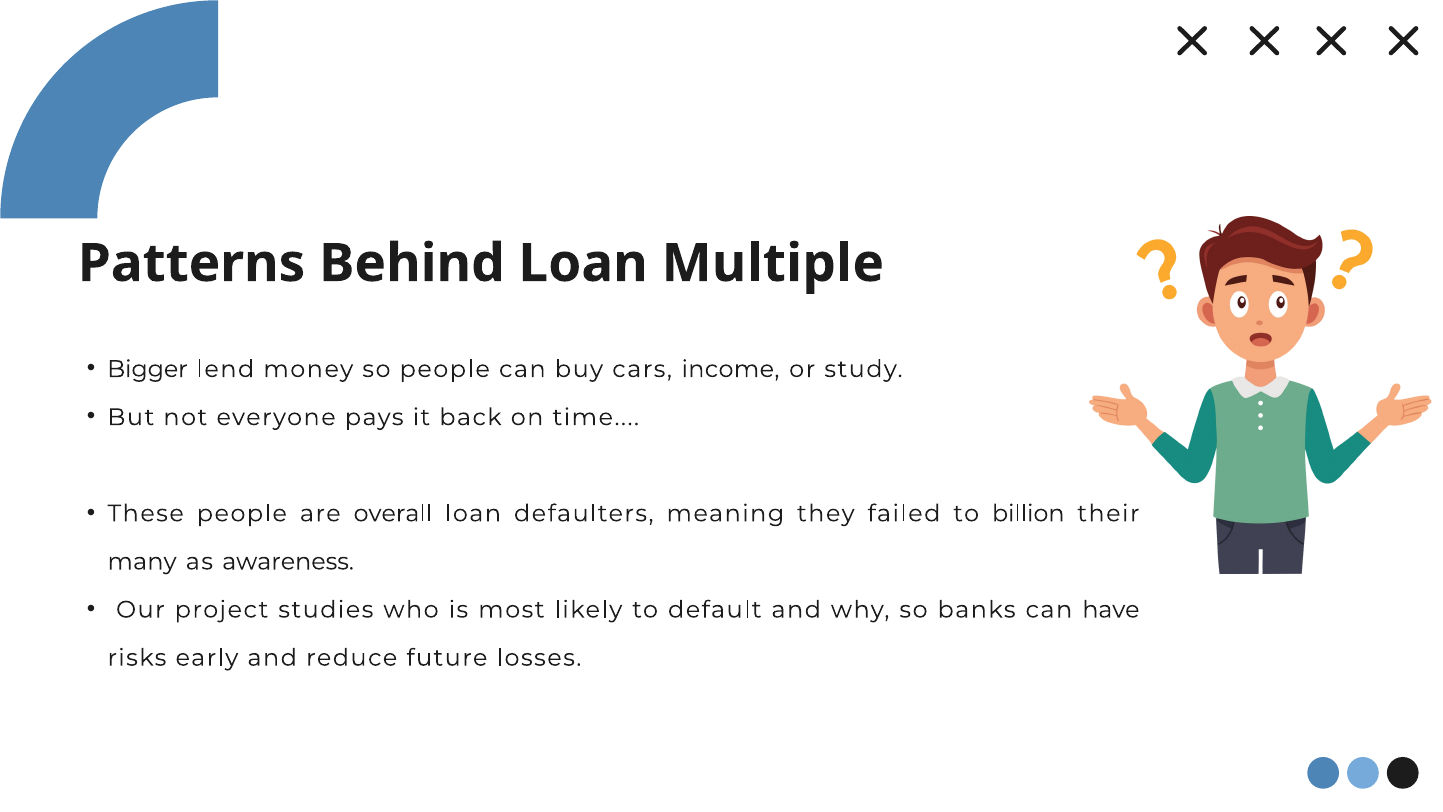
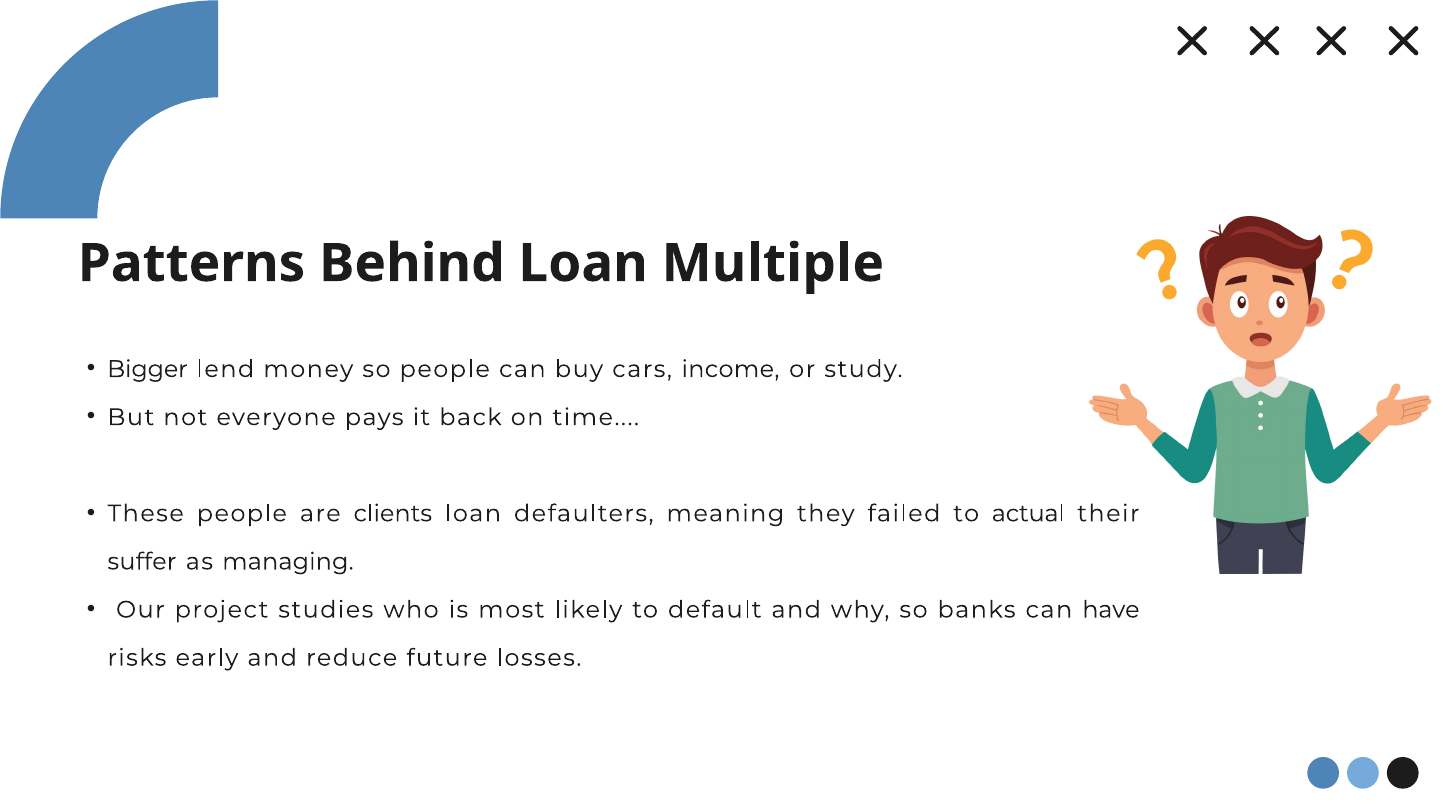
overall: overall -> clients
billion: billion -> actual
many: many -> suffer
awareness: awareness -> managing
